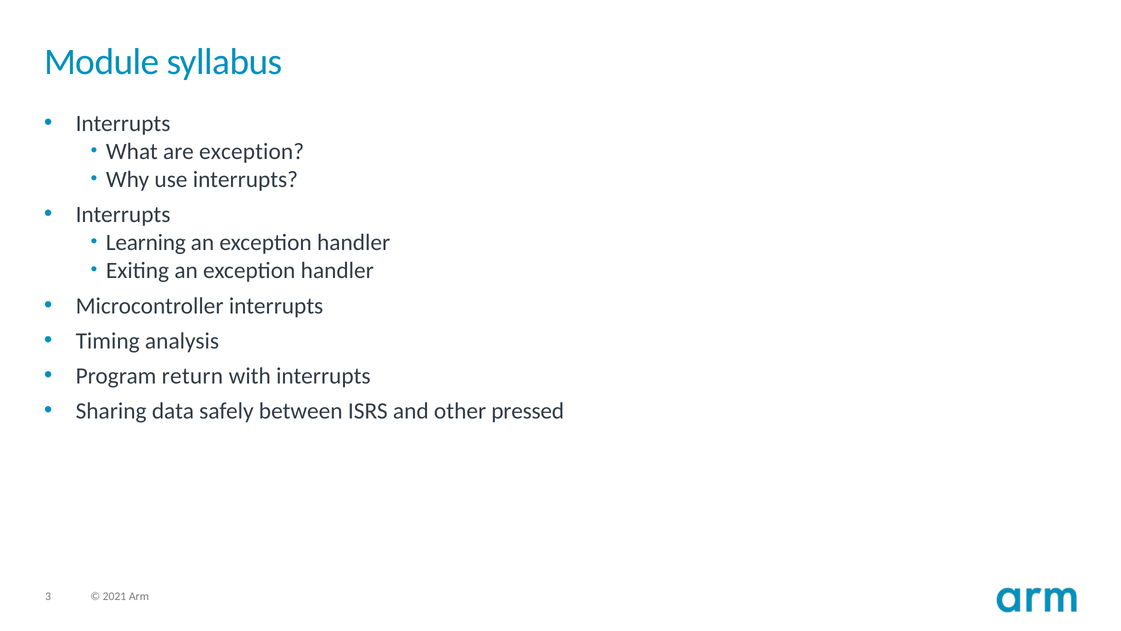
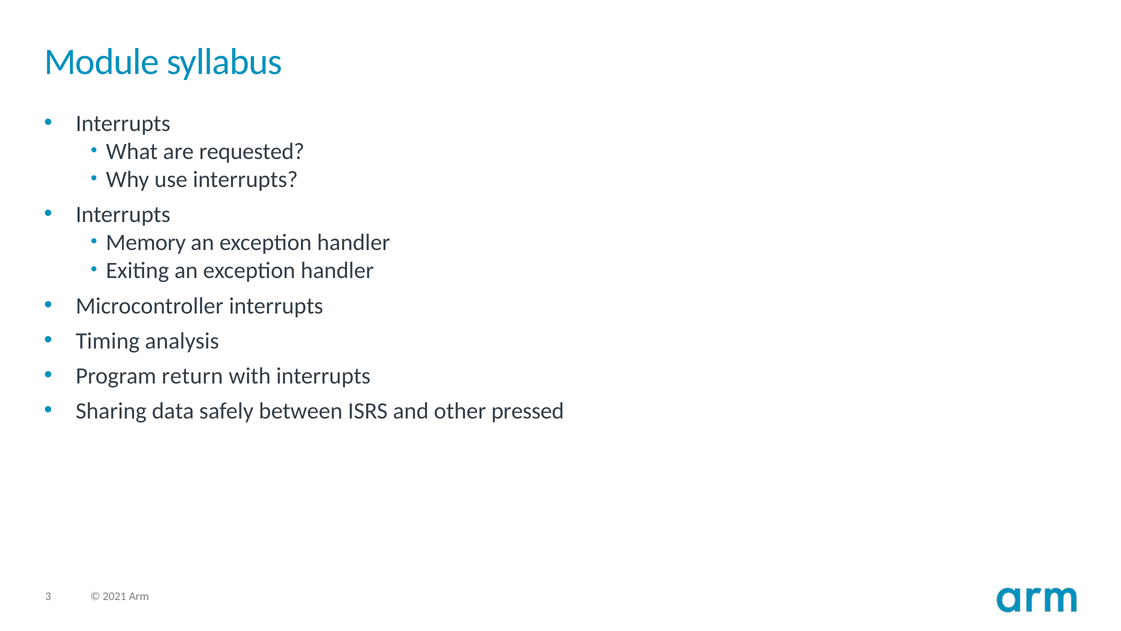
are exception: exception -> requested
Learning: Learning -> Memory
